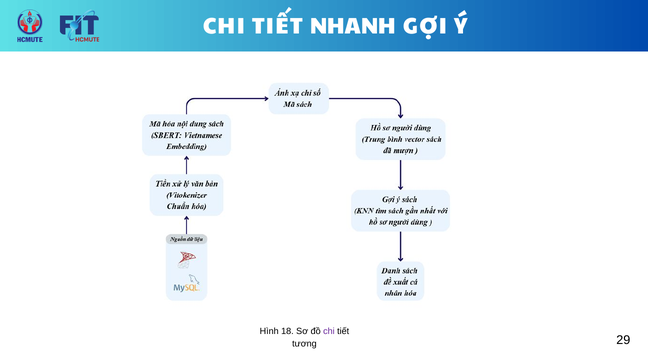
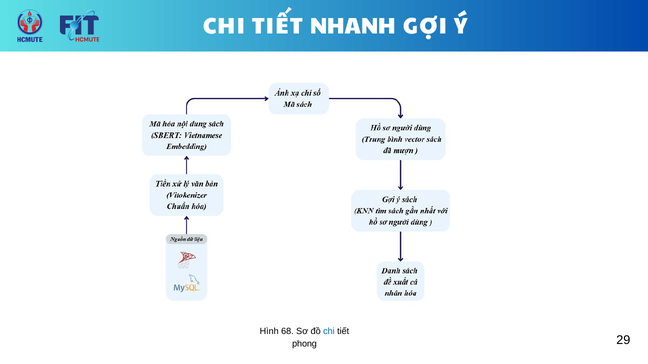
18: 18 -> 68
chi at (329, 332) colour: purple -> blue
tương: tương -> phong
